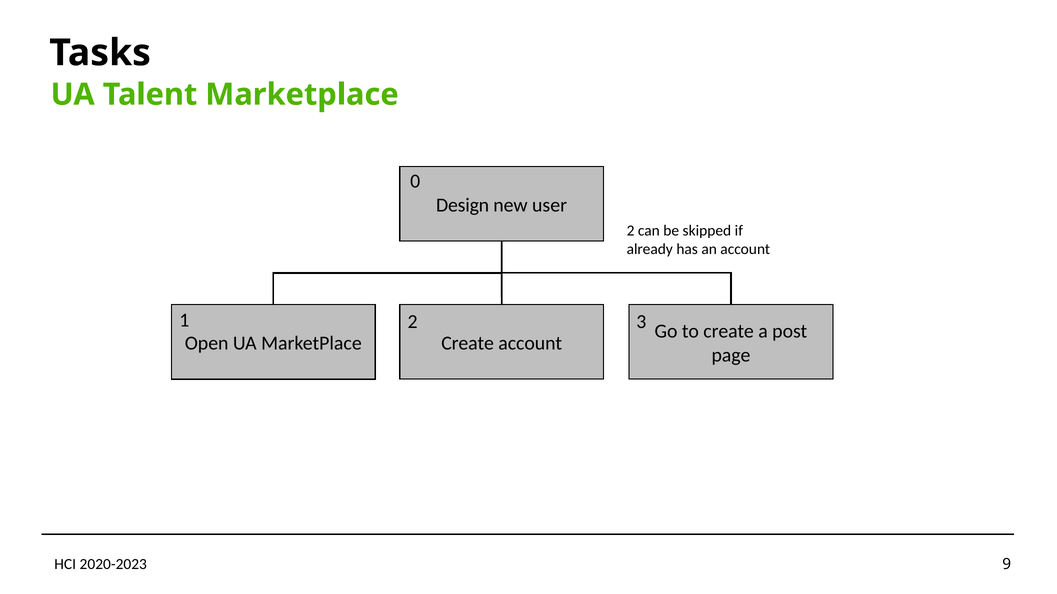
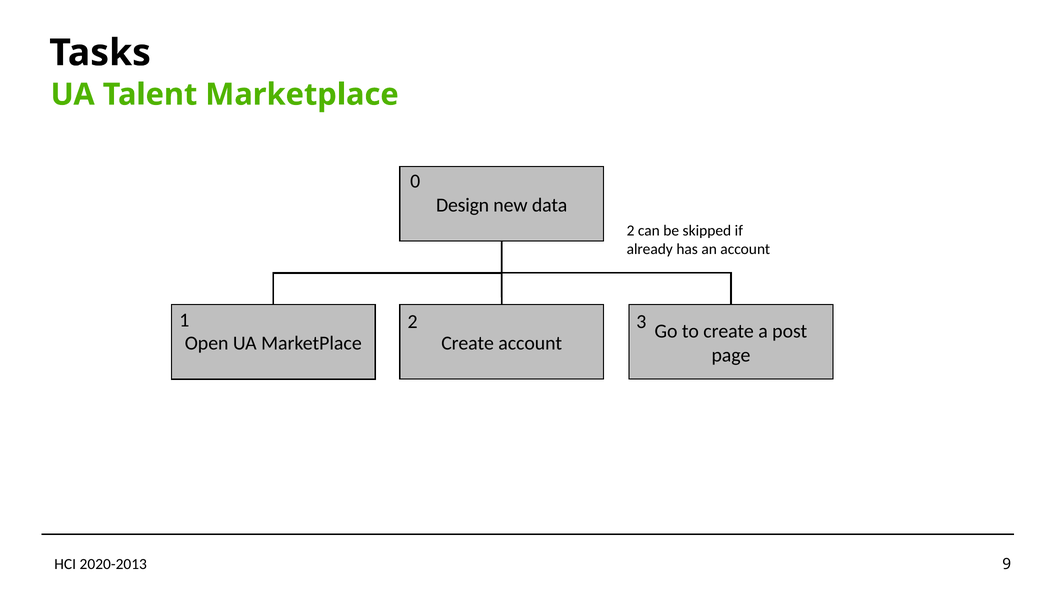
user: user -> data
2020-2023: 2020-2023 -> 2020-2013
